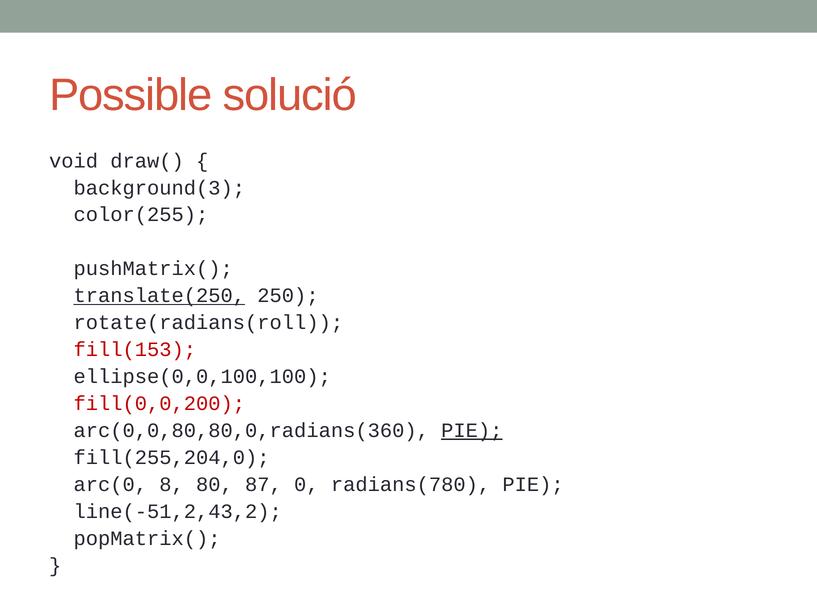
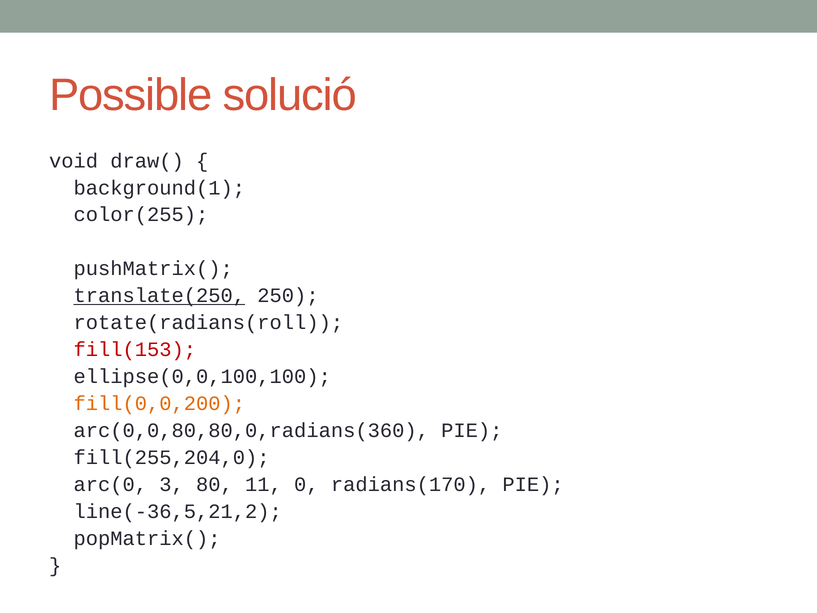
background(3: background(3 -> background(1
fill(0,0,200 colour: red -> orange
PIE at (472, 430) underline: present -> none
8: 8 -> 3
87: 87 -> 11
radians(780: radians(780 -> radians(170
line(-51,2,43,2: line(-51,2,43,2 -> line(-36,5,21,2
